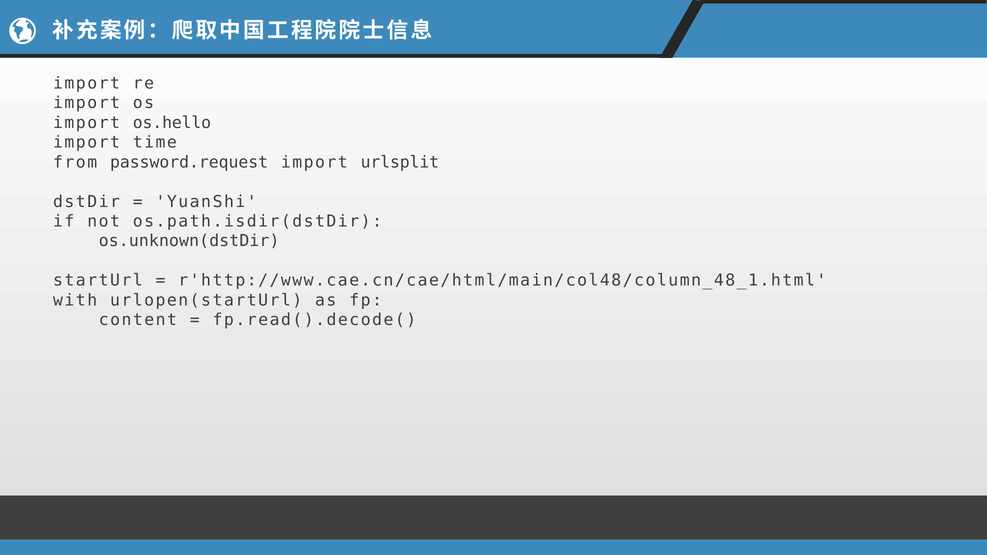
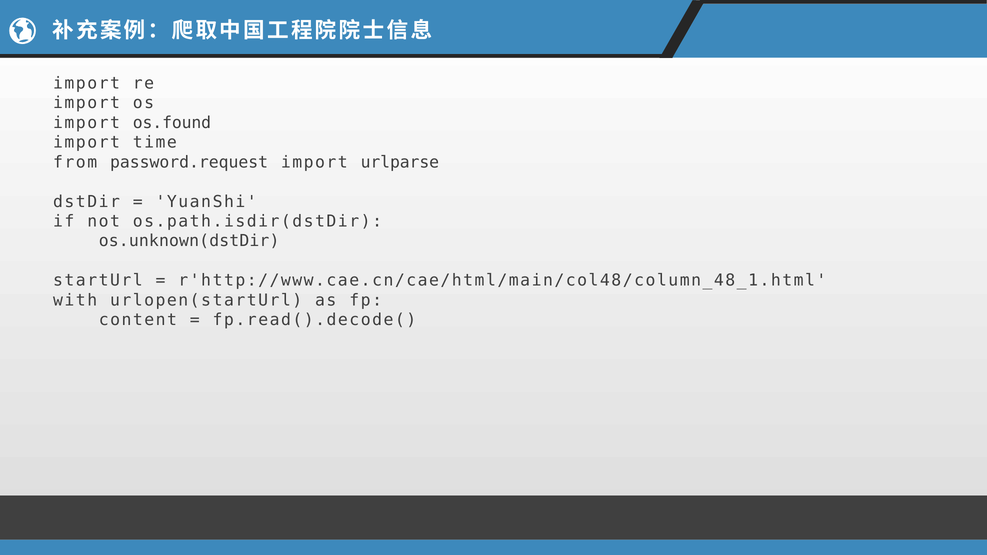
os.hello: os.hello -> os.found
urlsplit: urlsplit -> urlparse
